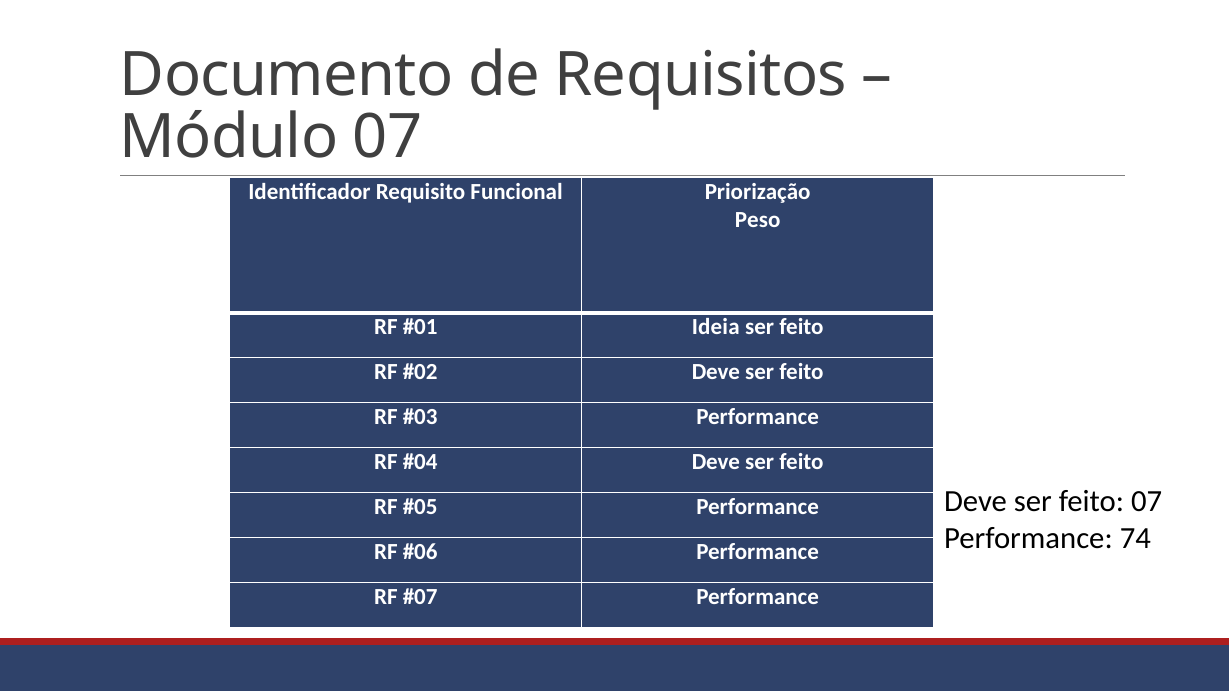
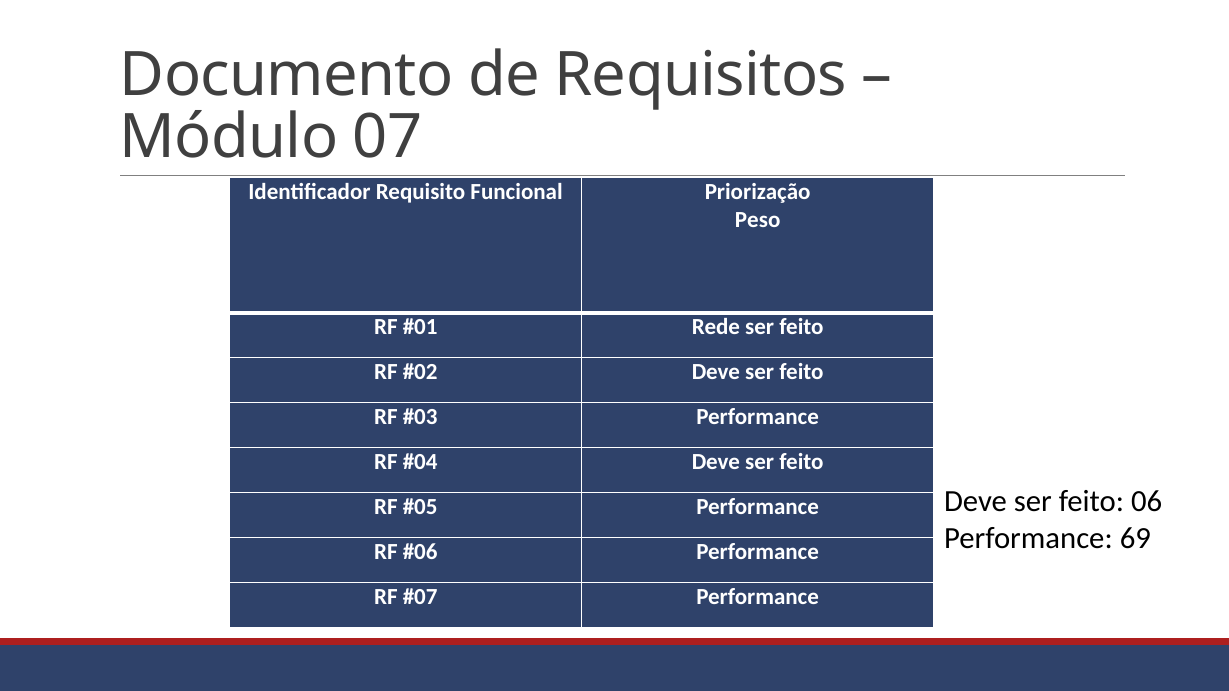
Ideia: Ideia -> Rede
feito 07: 07 -> 06
74: 74 -> 69
